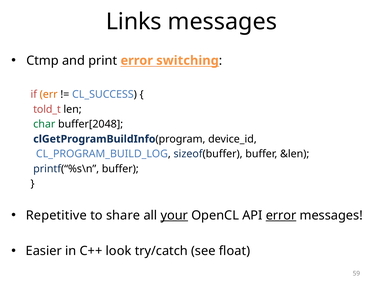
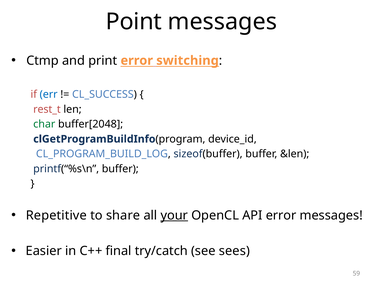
Links: Links -> Point
err colour: orange -> blue
told_t: told_t -> rest_t
error at (281, 216) underline: present -> none
look: look -> final
float: float -> sees
